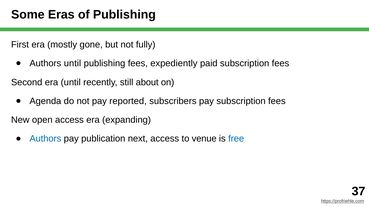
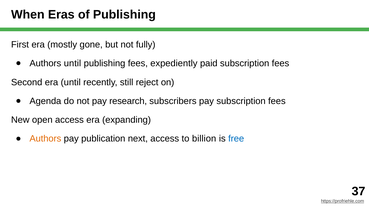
Some: Some -> When
about: about -> reject
reported: reported -> research
Authors at (45, 139) colour: blue -> orange
venue: venue -> billion
